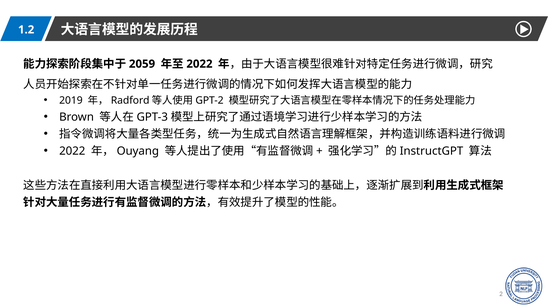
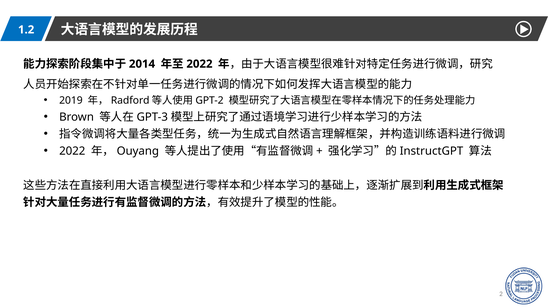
2059: 2059 -> 2014
